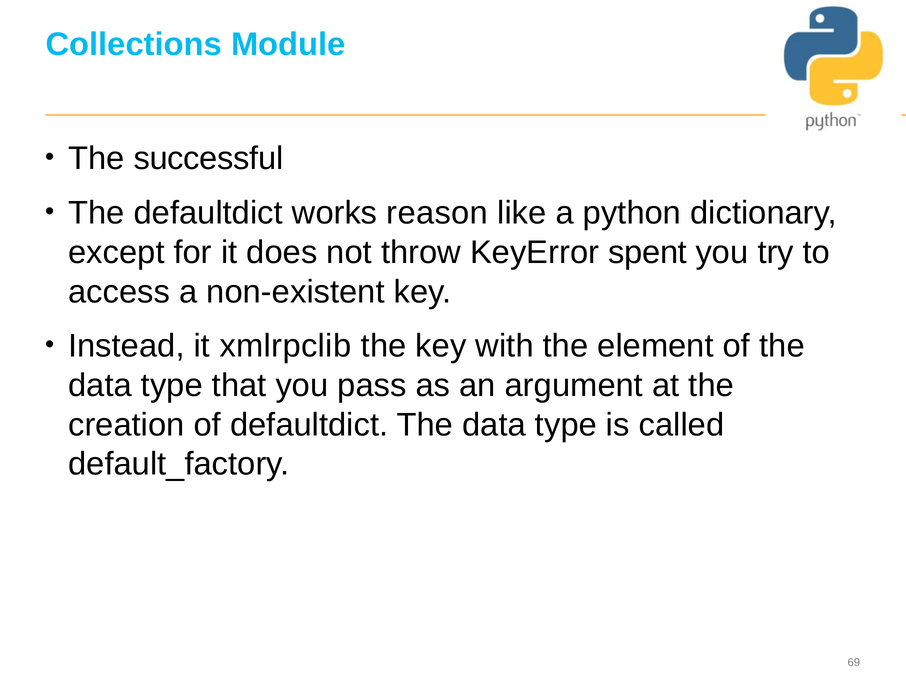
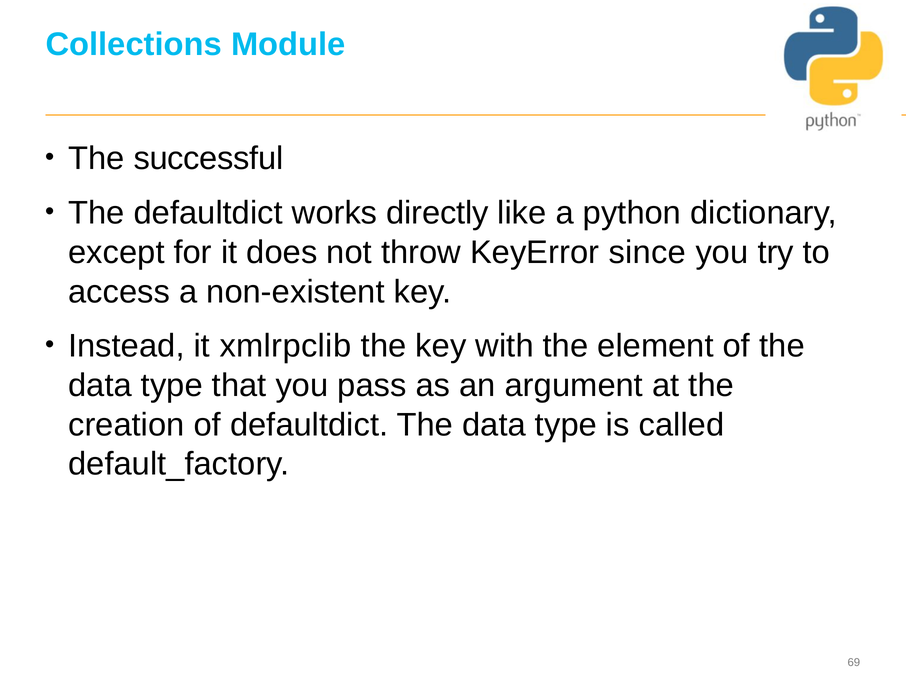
reason: reason -> directly
spent: spent -> since
